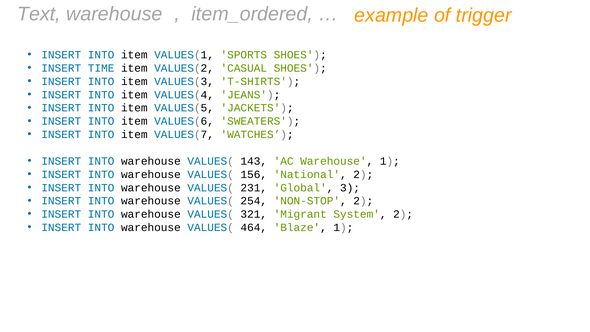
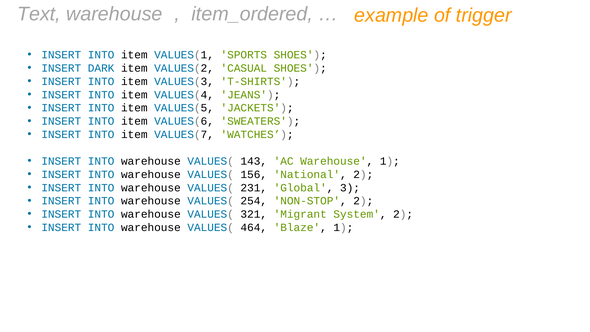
TIME: TIME -> DARK
